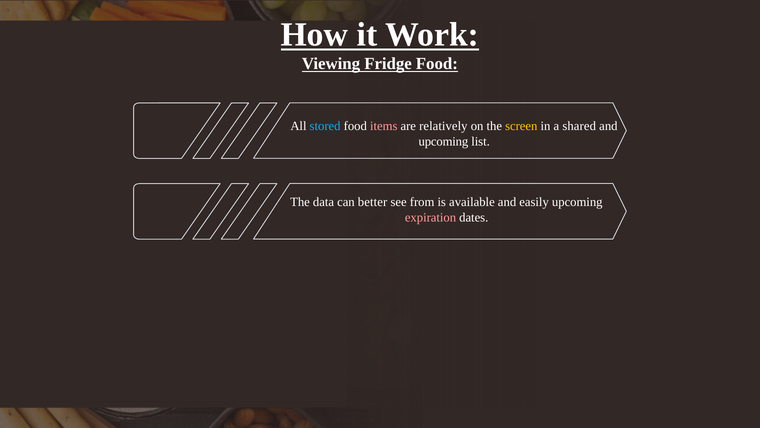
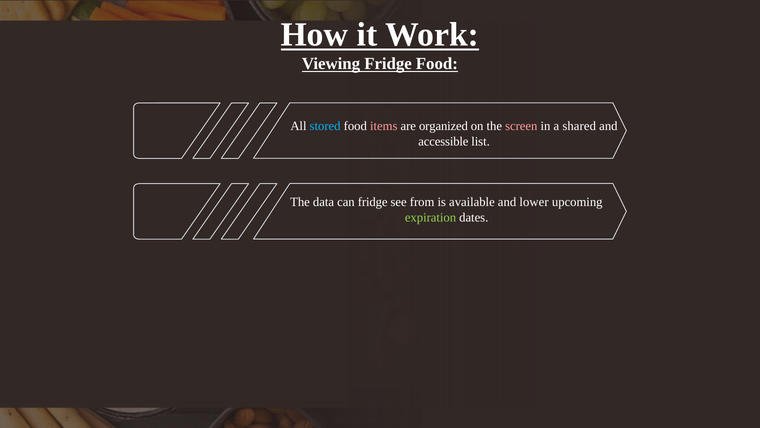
relatively: relatively -> organized
screen colour: yellow -> pink
upcoming at (443, 141): upcoming -> accessible
can better: better -> fridge
easily: easily -> lower
expiration colour: pink -> light green
